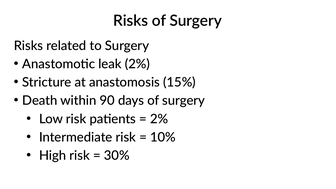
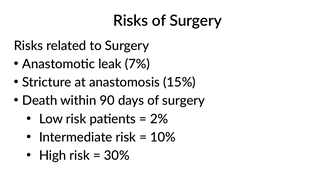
leak 2%: 2% -> 7%
